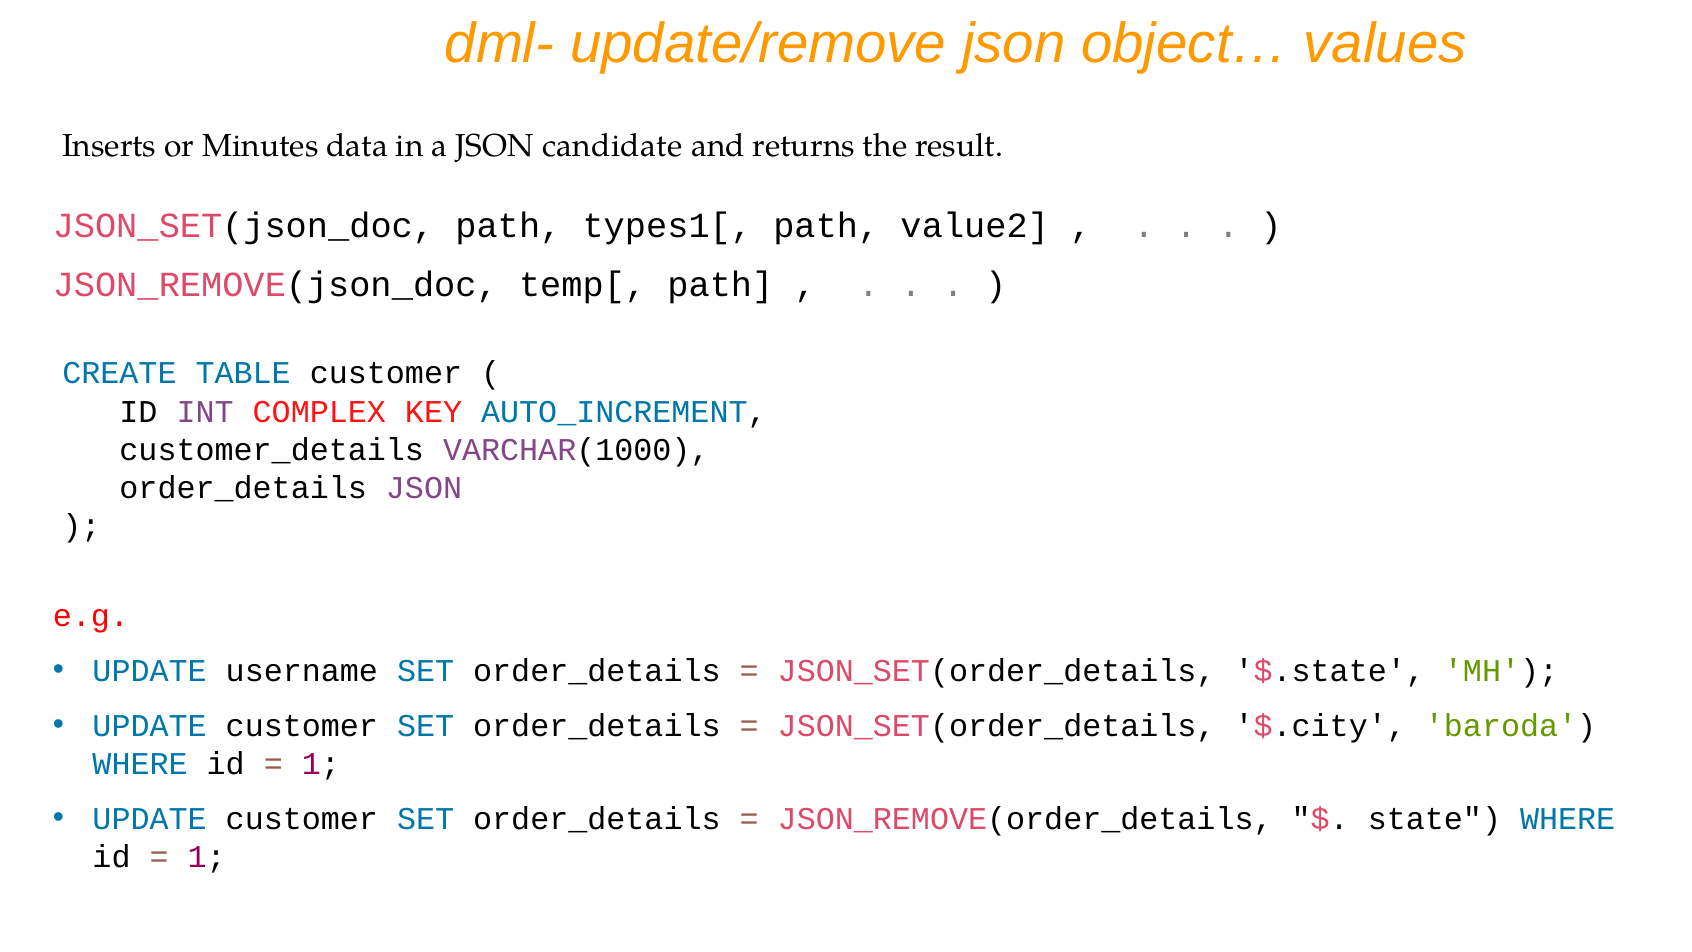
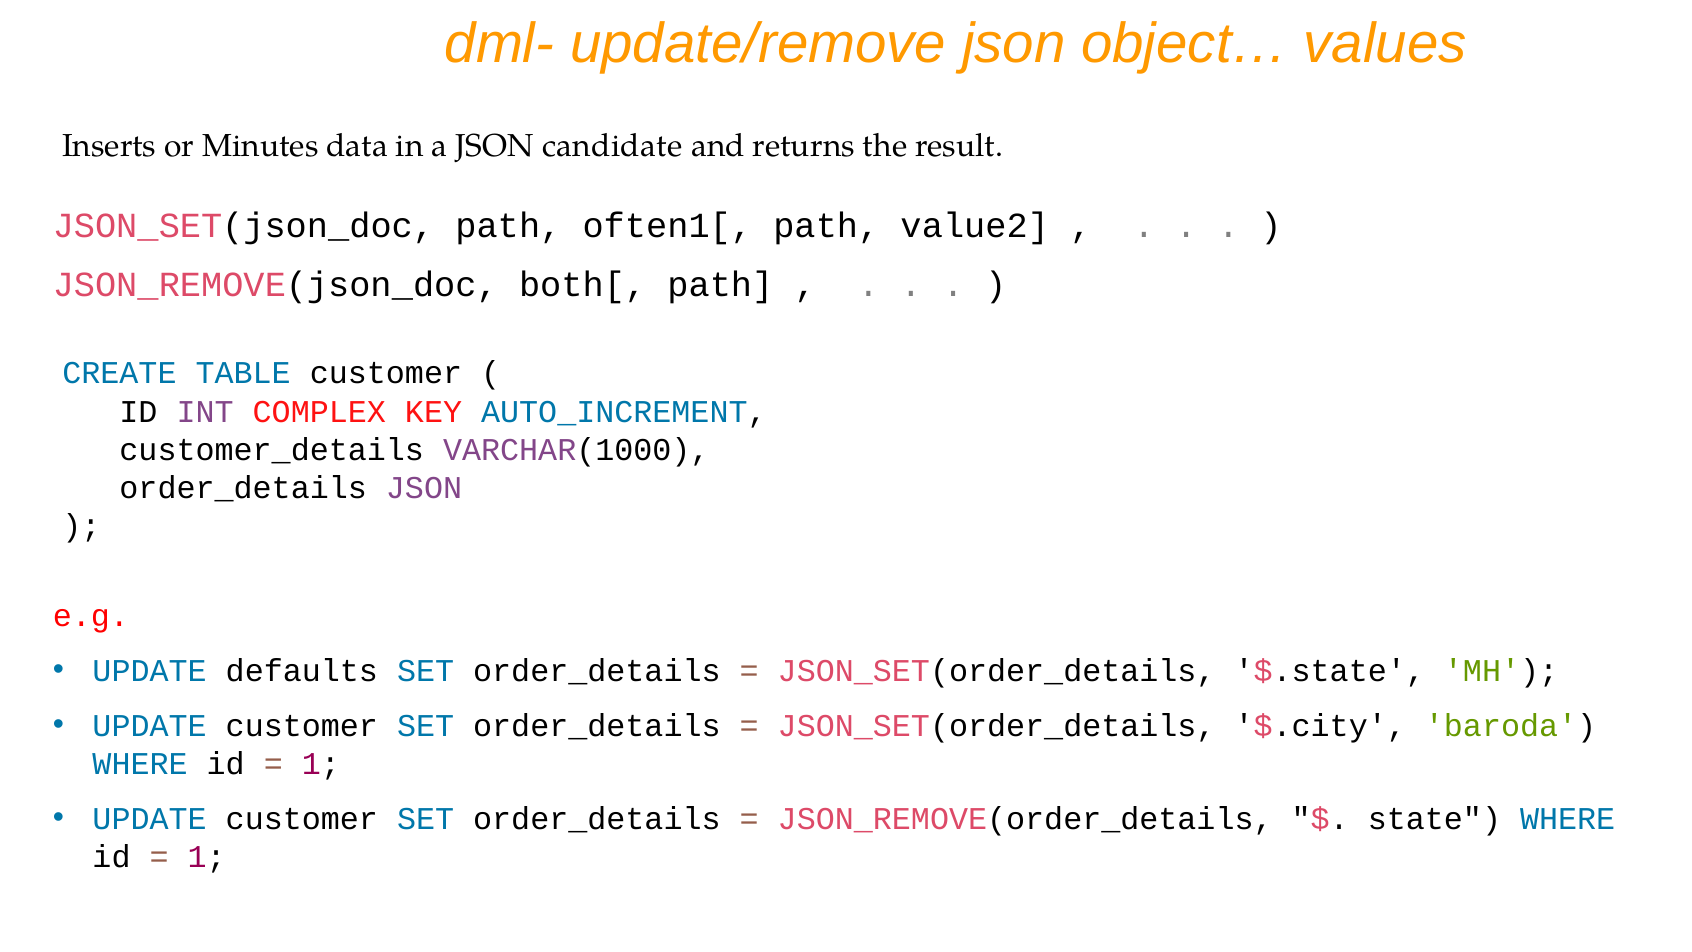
types1[: types1[ -> often1[
temp[: temp[ -> both[
username: username -> defaults
